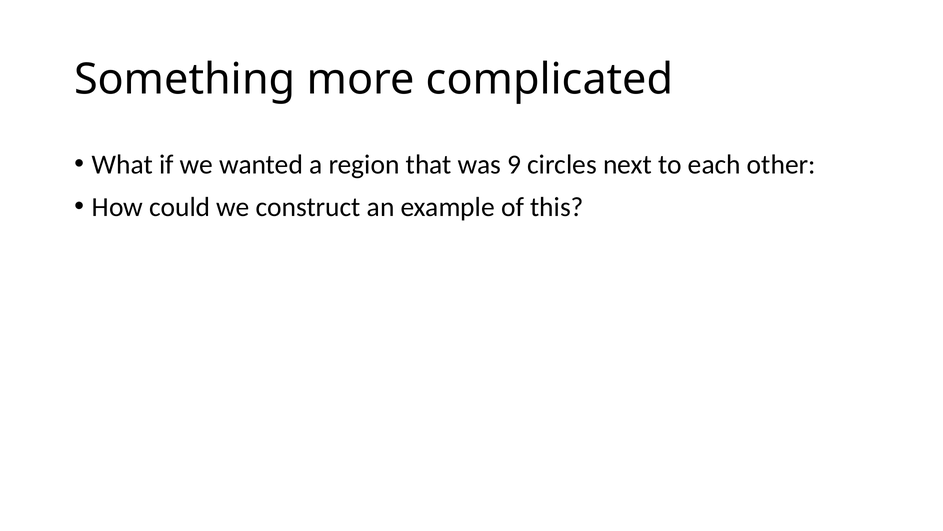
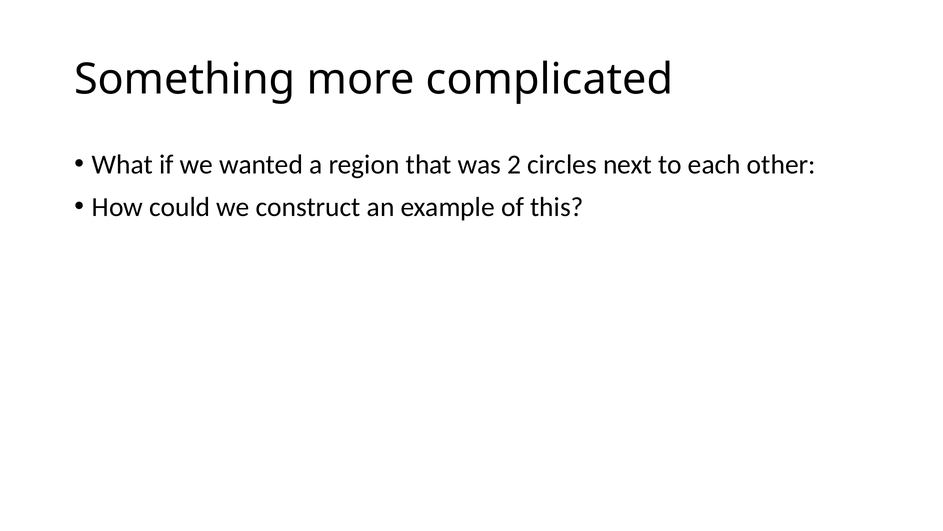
9: 9 -> 2
